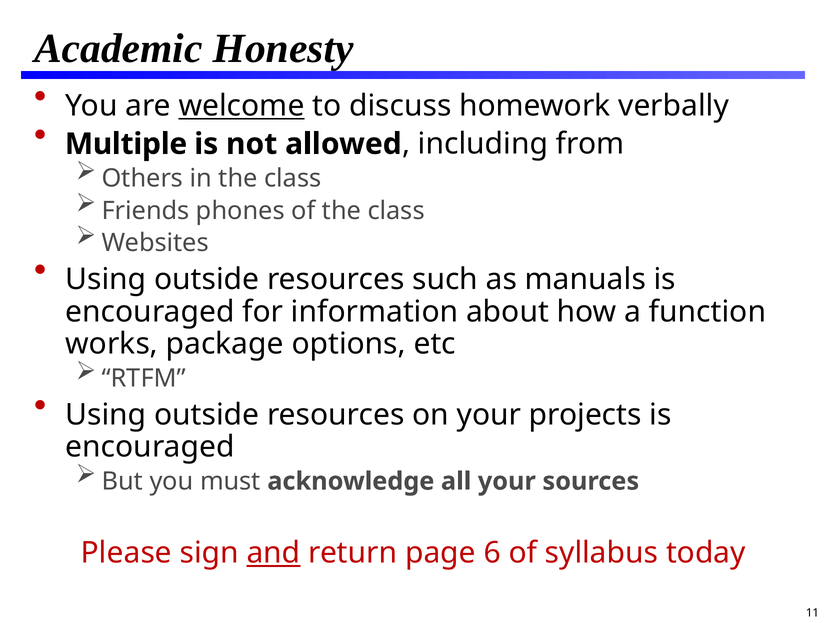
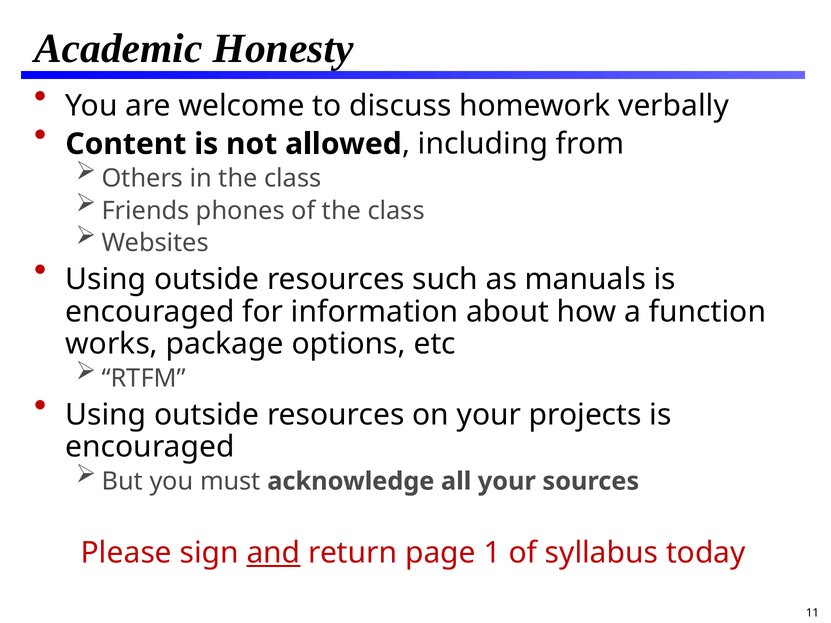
welcome underline: present -> none
Multiple: Multiple -> Content
6: 6 -> 1
